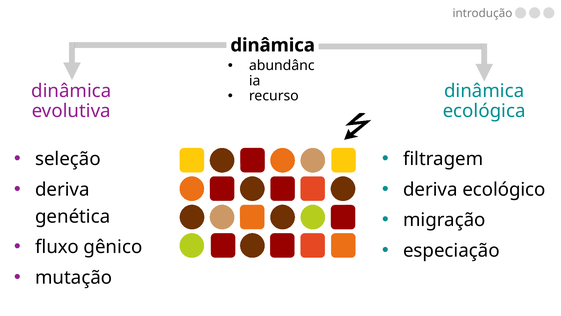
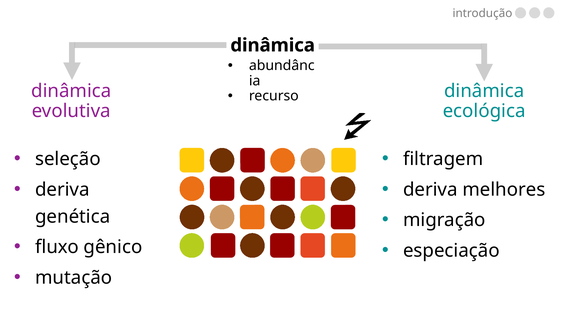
ecológico: ecológico -> melhores
